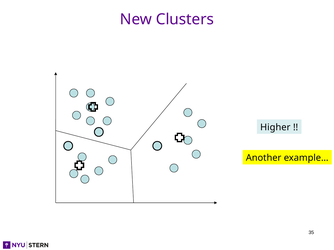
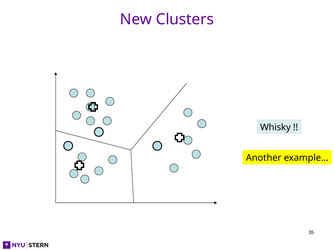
Higher: Higher -> Whisky
